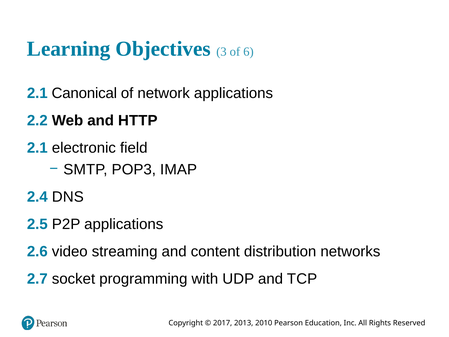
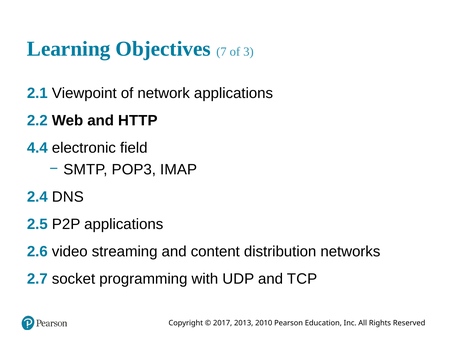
3: 3 -> 7
6: 6 -> 3
Canonical: Canonical -> Viewpoint
2.1 at (37, 148): 2.1 -> 4.4
